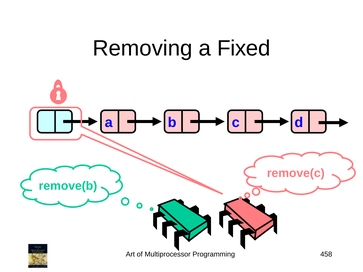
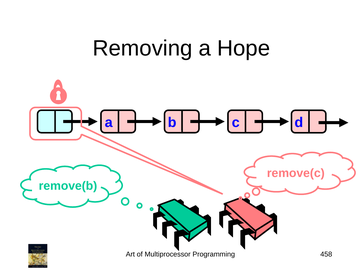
Fixed: Fixed -> Hope
